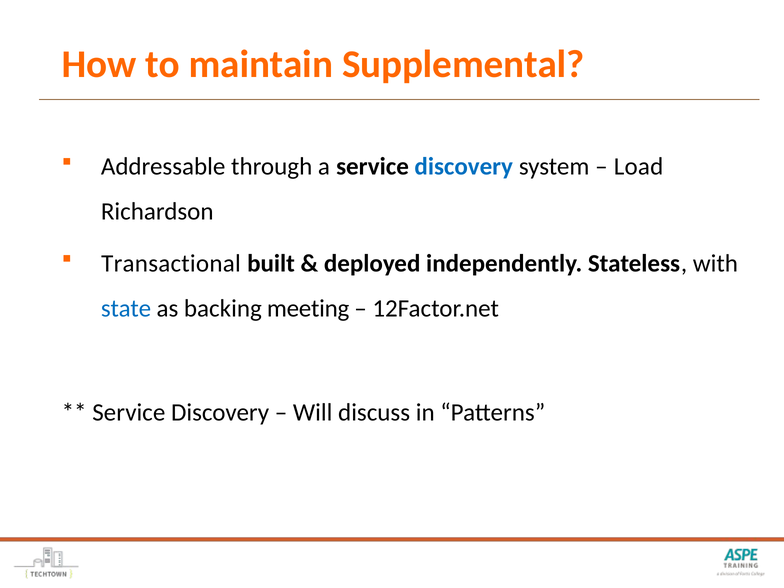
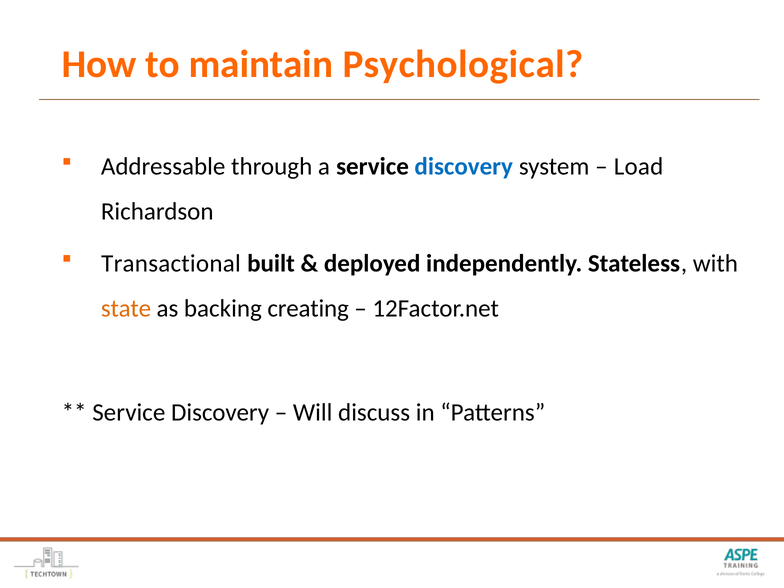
Supplemental: Supplemental -> Psychological
state colour: blue -> orange
meeting: meeting -> creating
